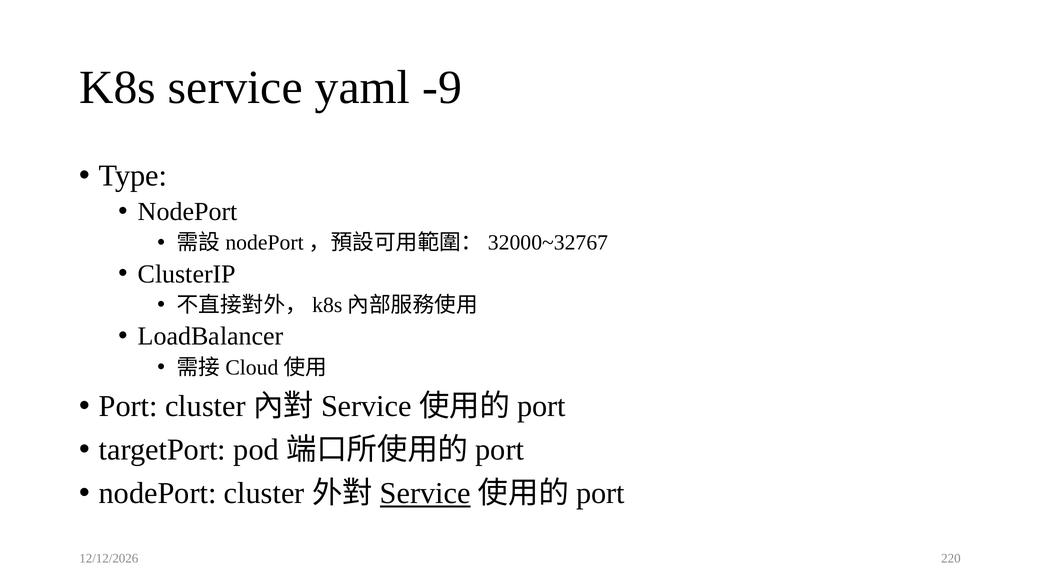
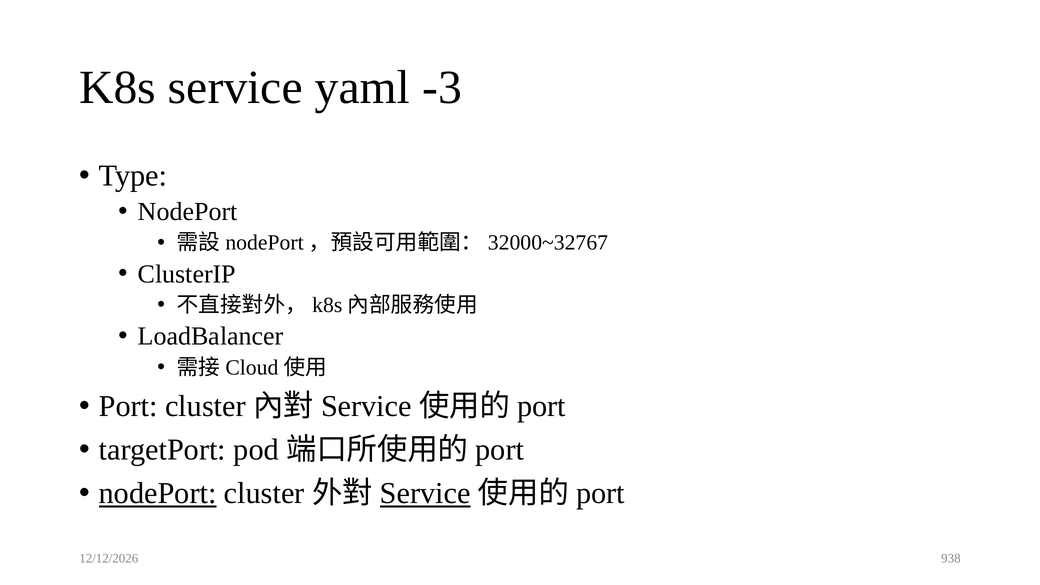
-9: -9 -> -3
nodePort at (158, 493) underline: none -> present
220: 220 -> 938
